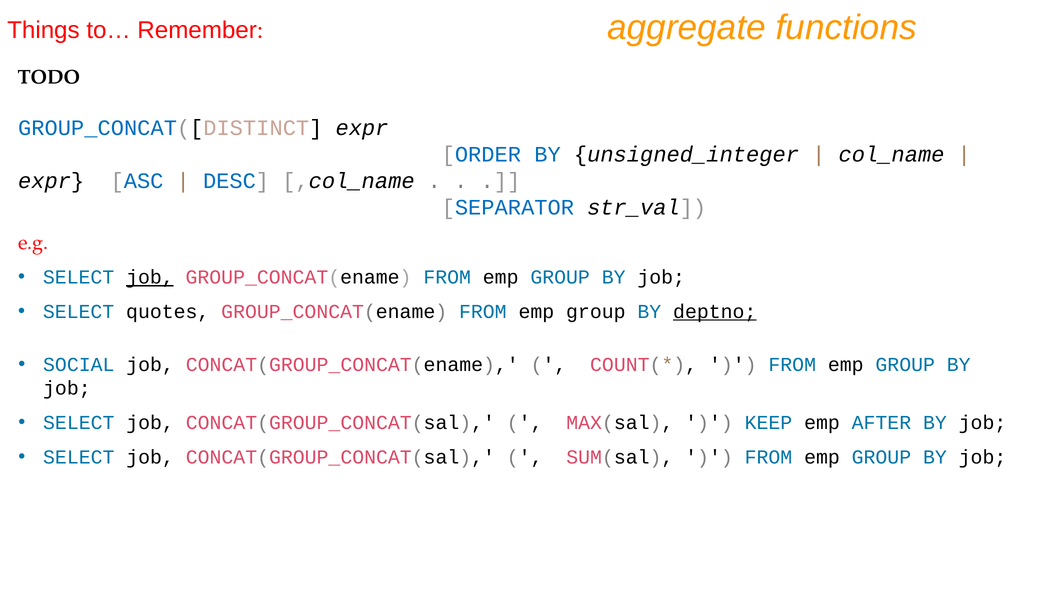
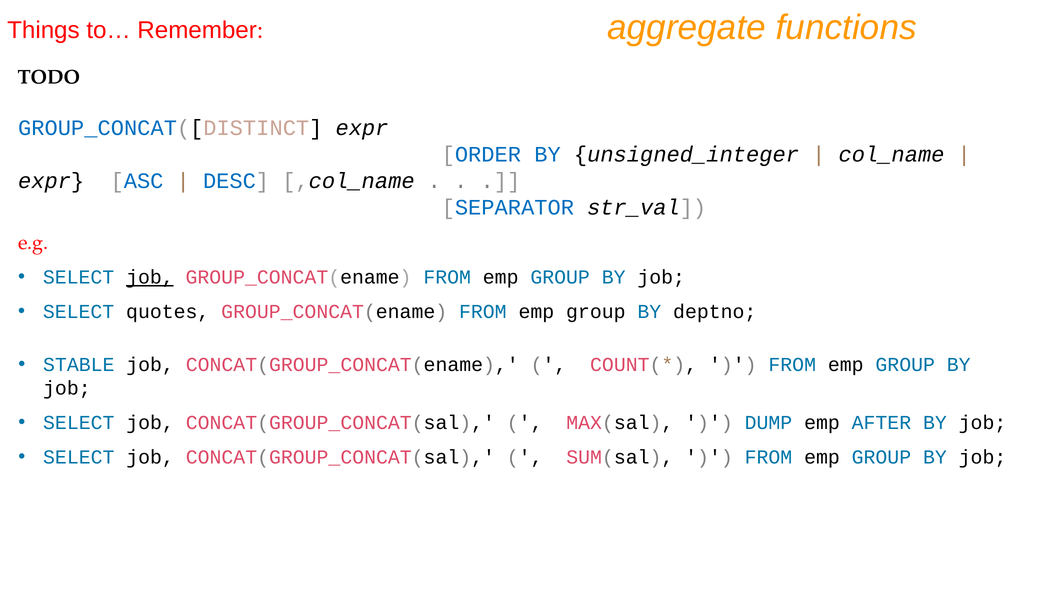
deptno underline: present -> none
SOCIAL: SOCIAL -> STABLE
KEEP: KEEP -> DUMP
